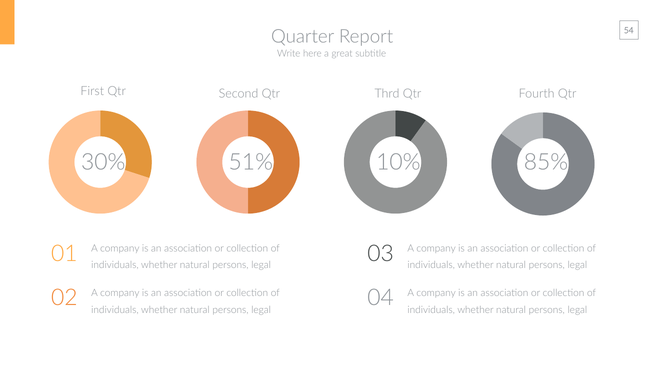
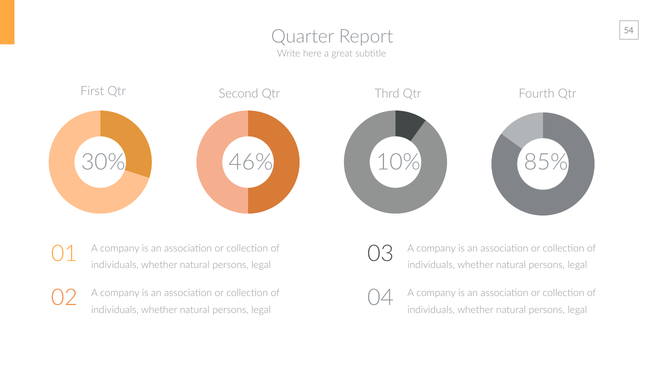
51%: 51% -> 46%
